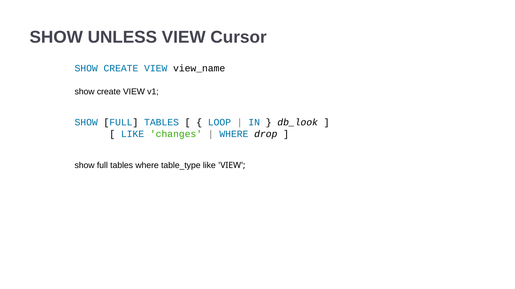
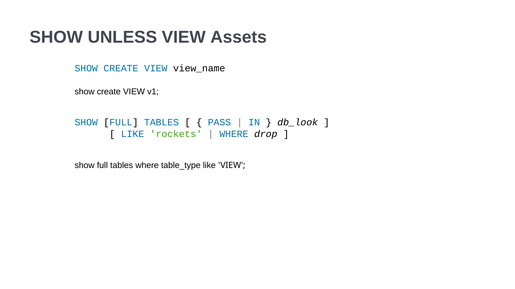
Cursor: Cursor -> Assets
LOOP: LOOP -> PASS
changes: changes -> rockets
